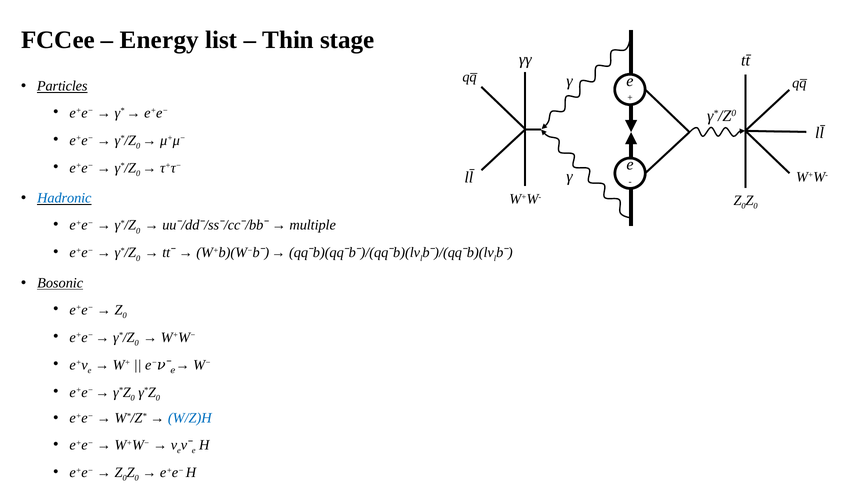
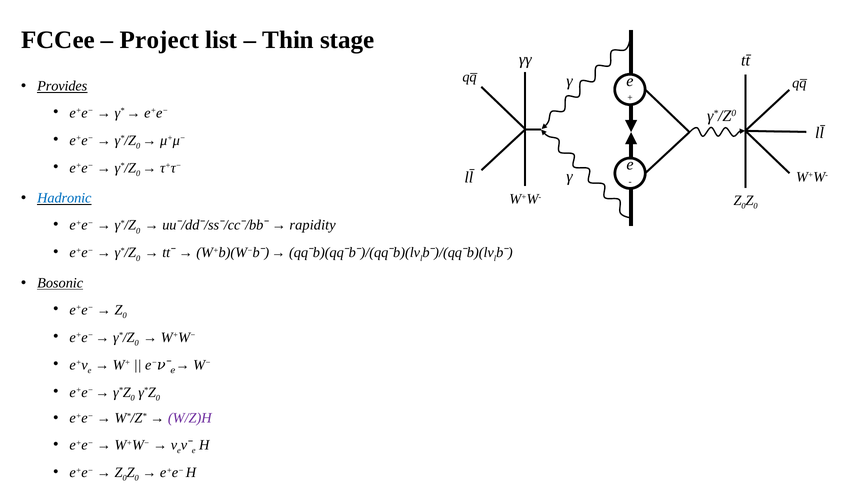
Energy: Energy -> Project
Particles: Particles -> Provides
multiple: multiple -> rapidity
W/Z)H colour: blue -> purple
